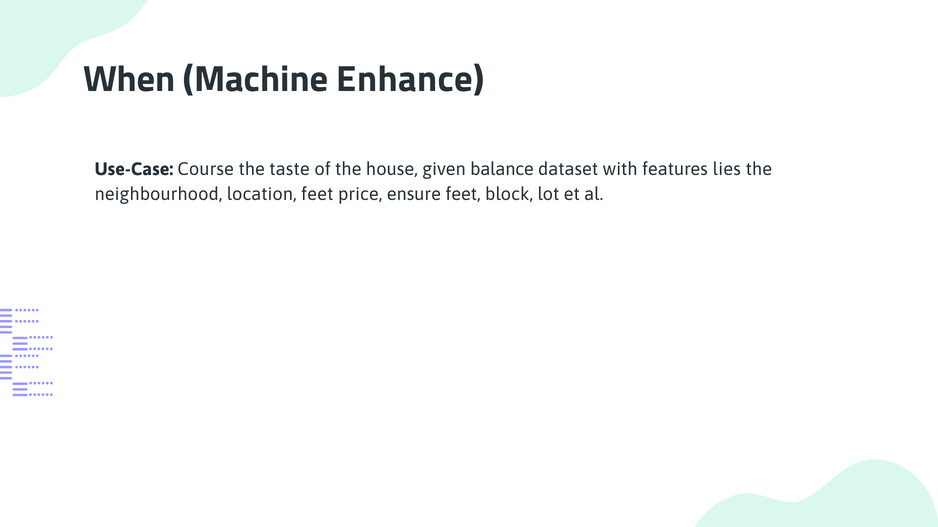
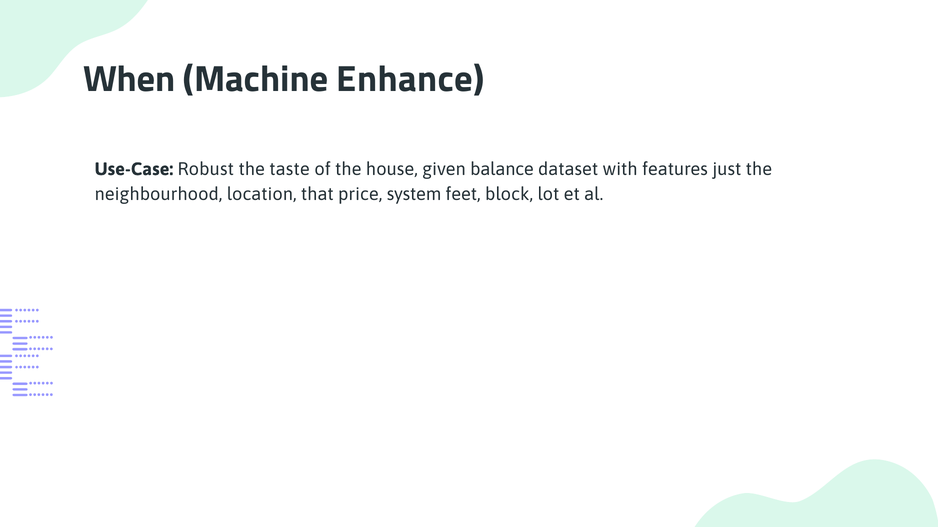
Course: Course -> Robust
lies: lies -> just
location feet: feet -> that
ensure: ensure -> system
